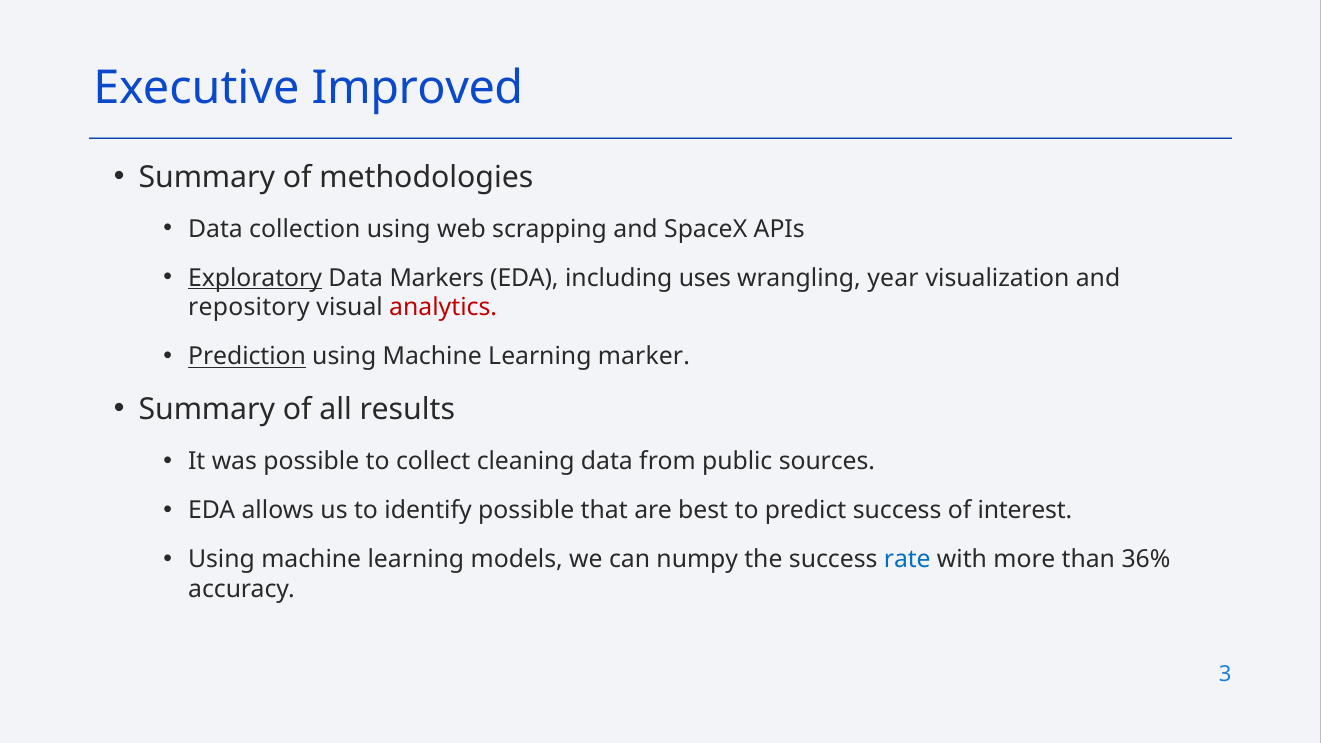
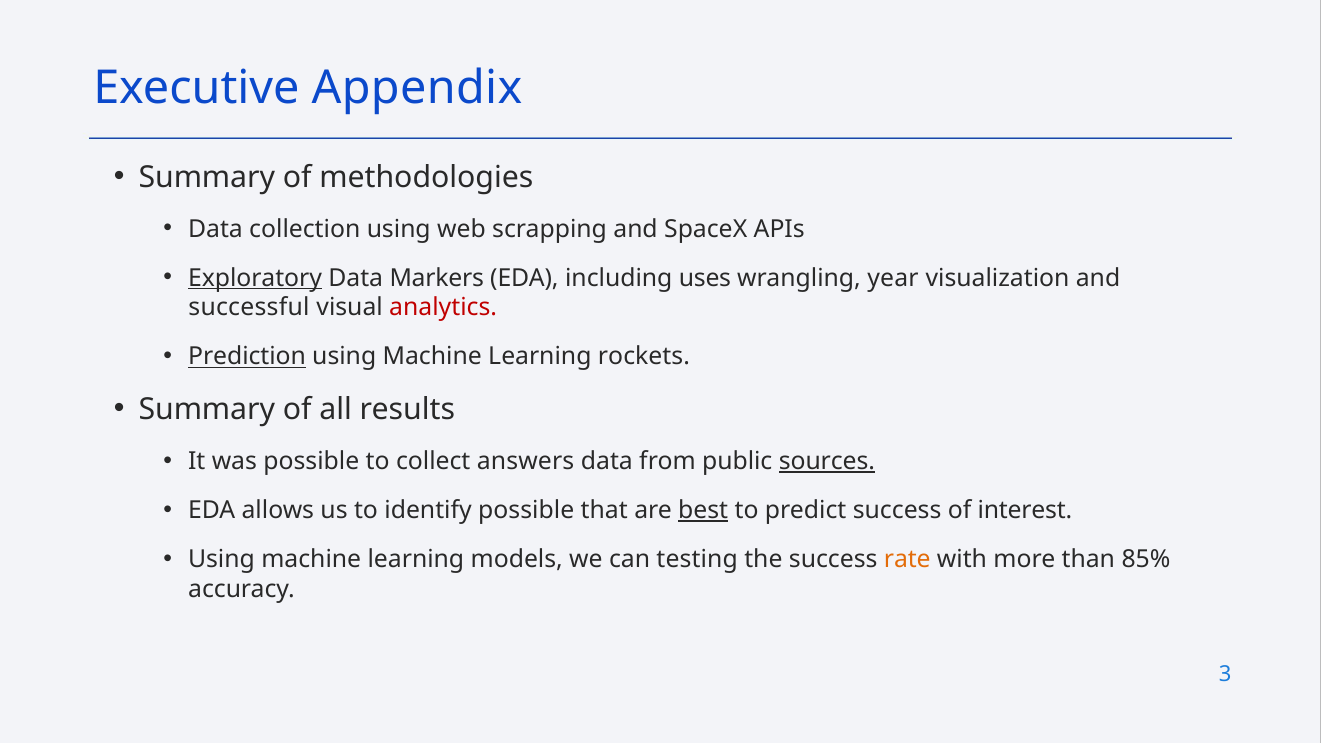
Improved: Improved -> Appendix
repository: repository -> successful
marker: marker -> rockets
cleaning: cleaning -> answers
sources underline: none -> present
best underline: none -> present
numpy: numpy -> testing
rate colour: blue -> orange
36%: 36% -> 85%
